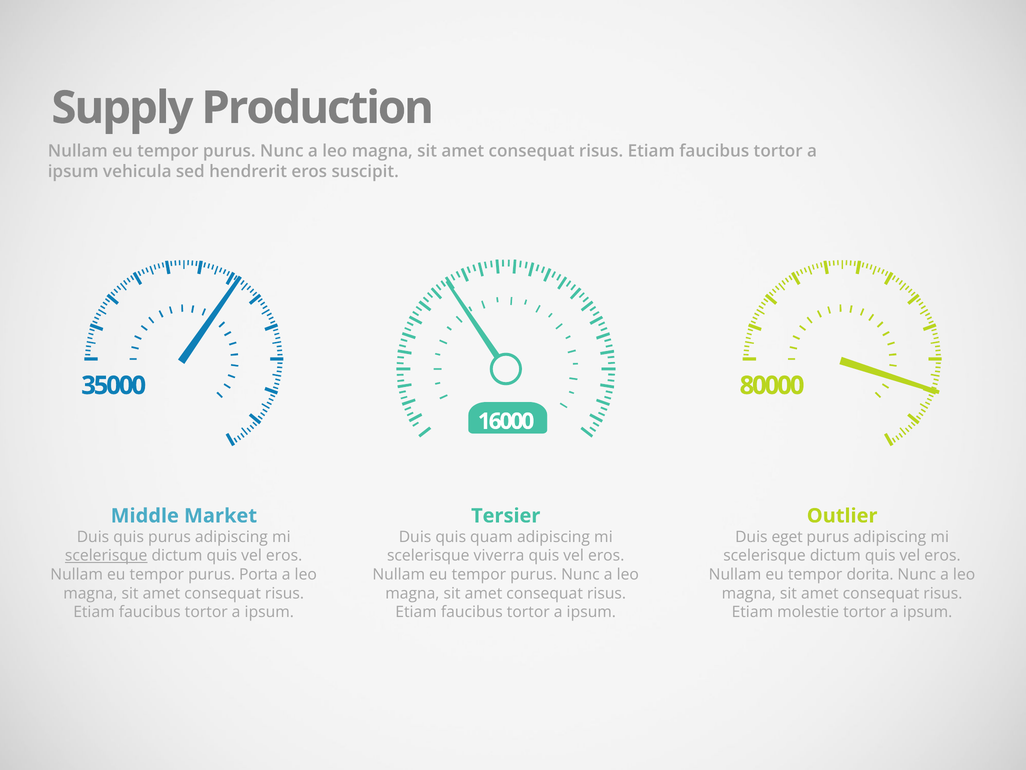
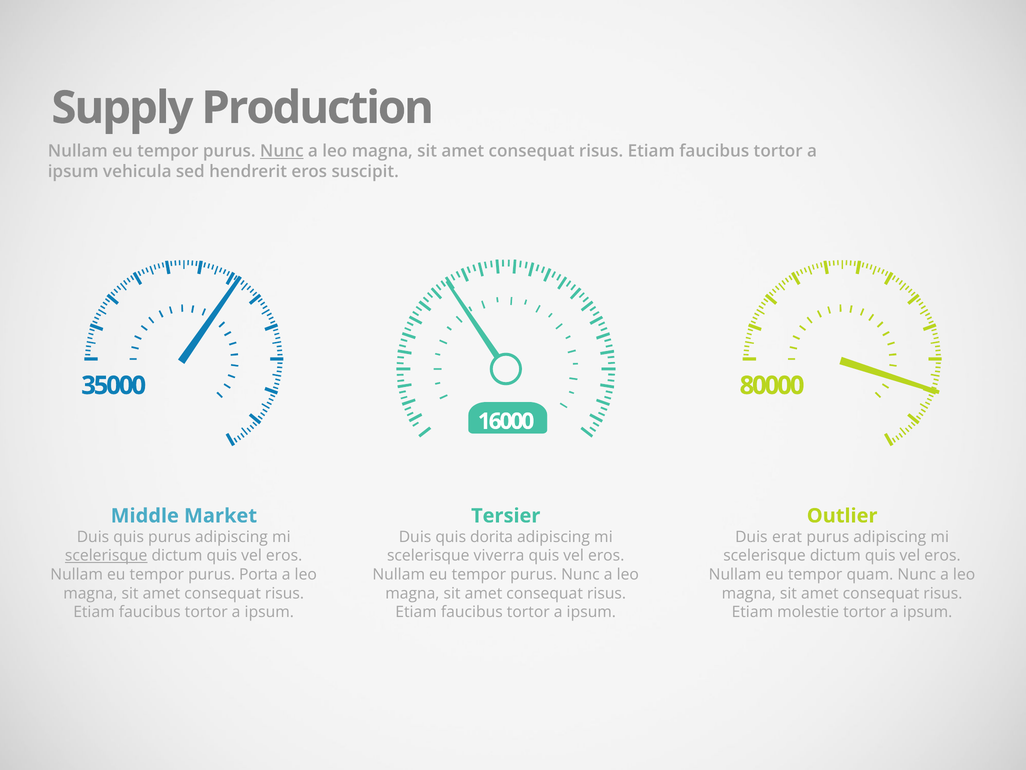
Nunc at (282, 151) underline: none -> present
quam: quam -> dorita
eget: eget -> erat
dorita: dorita -> quam
